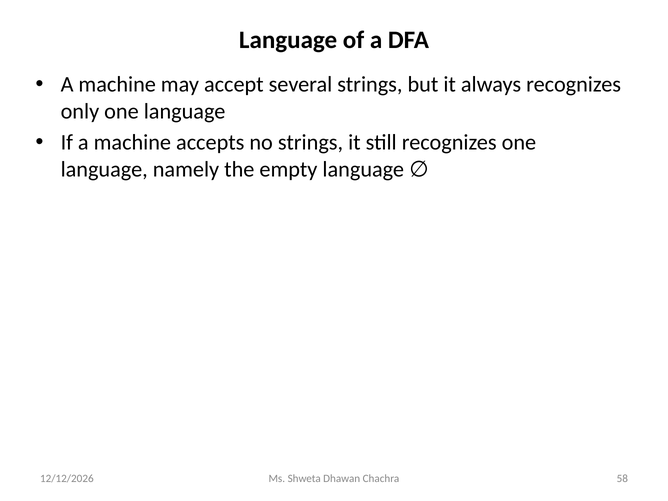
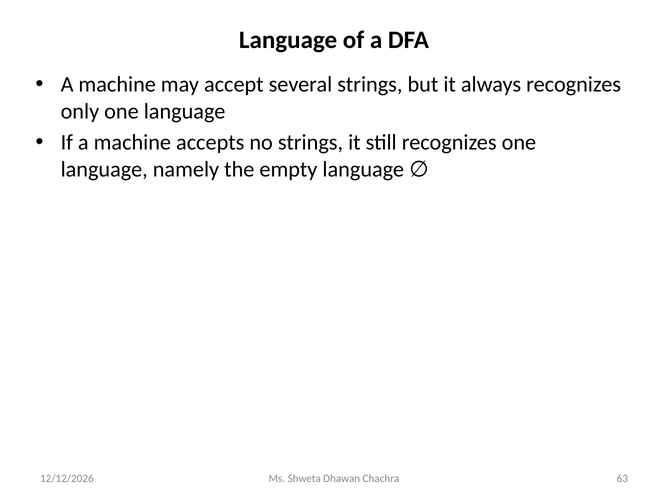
58: 58 -> 63
